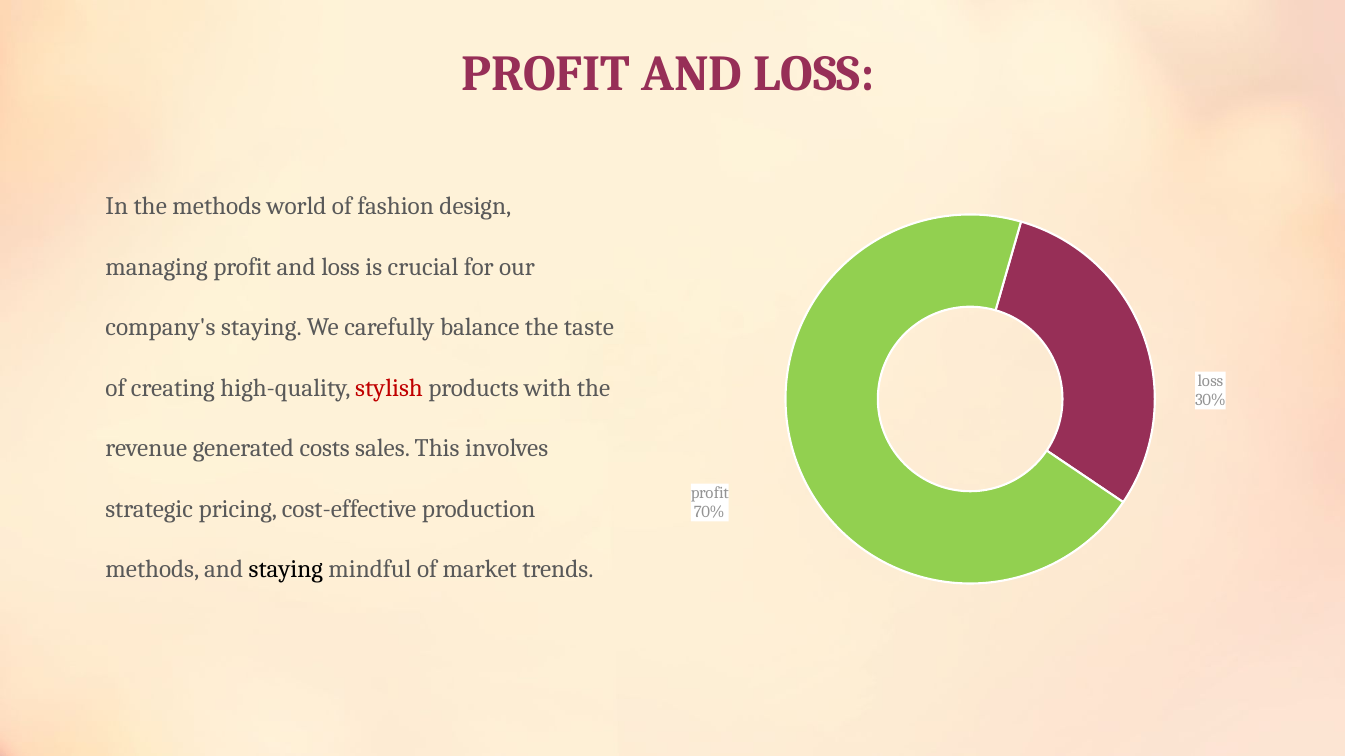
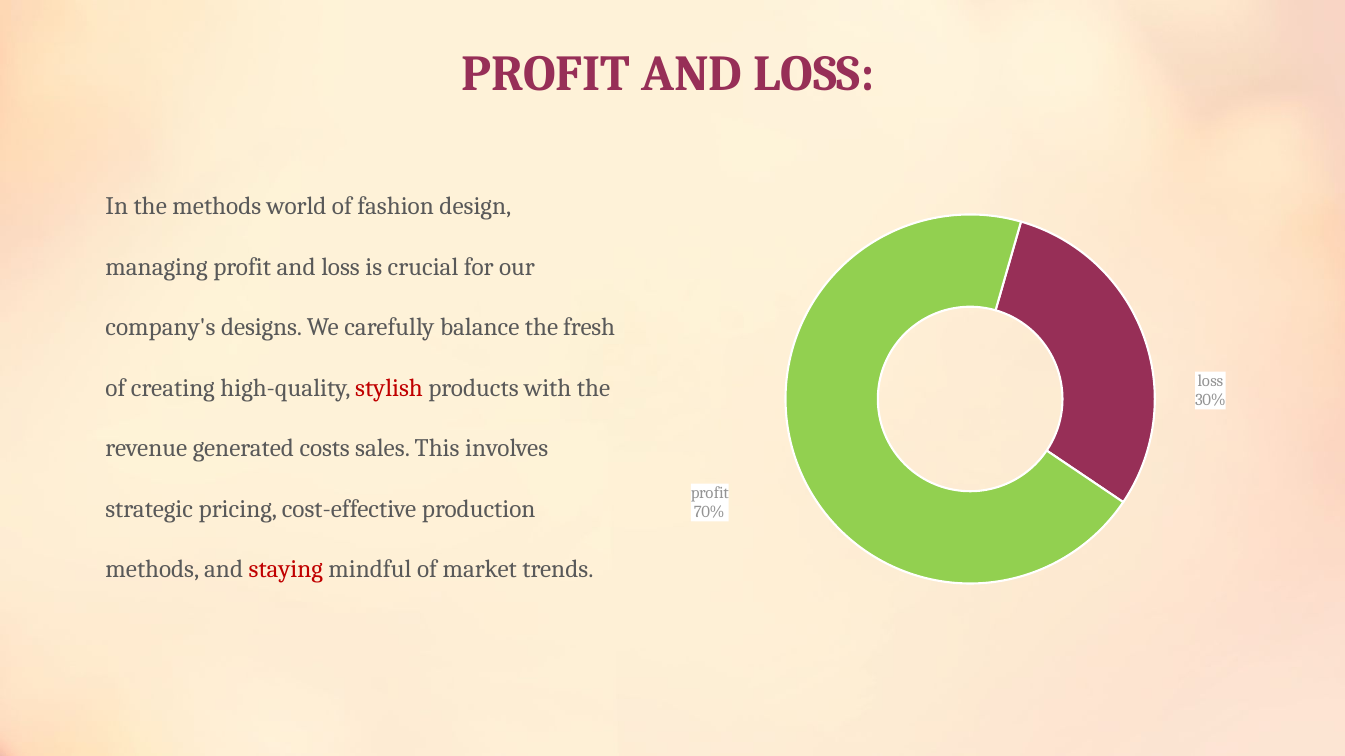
company's staying: staying -> designs
taste: taste -> fresh
staying at (286, 570) colour: black -> red
